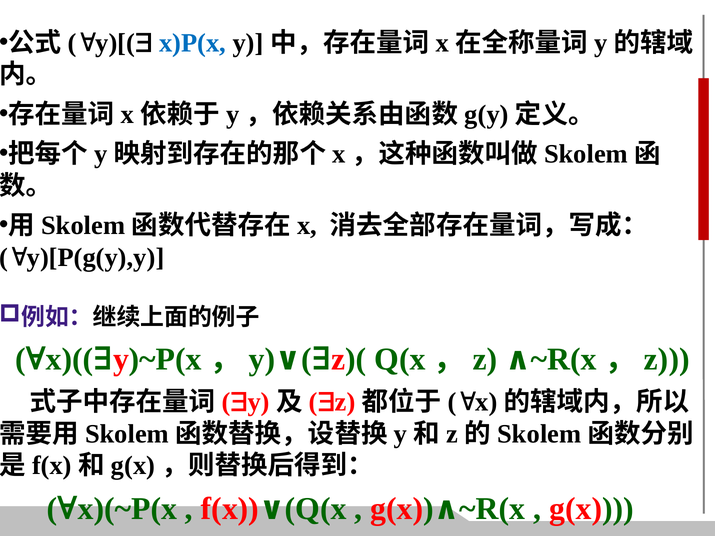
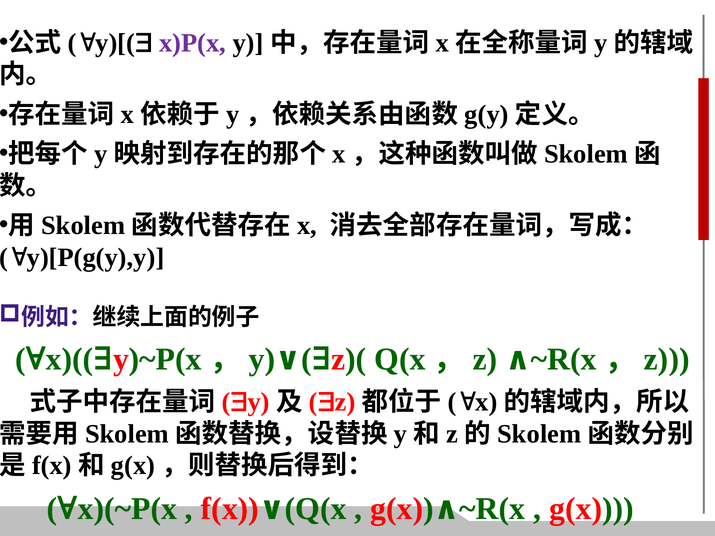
x)P(x colour: blue -> purple
